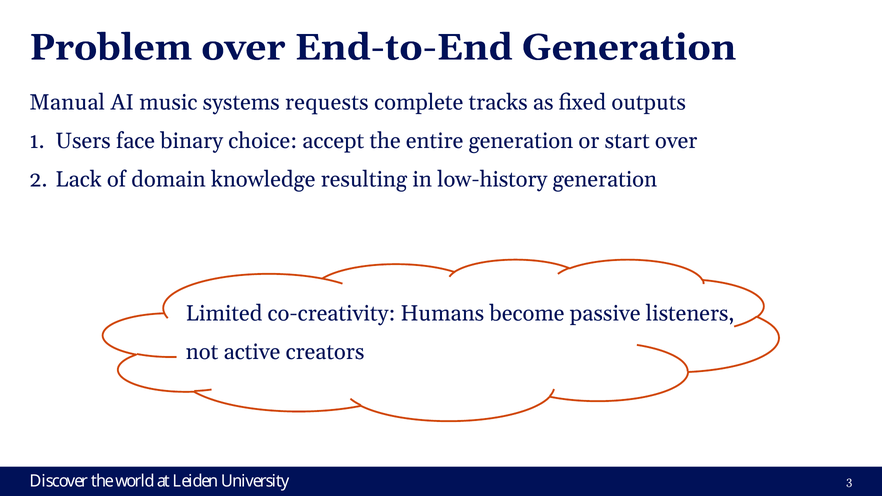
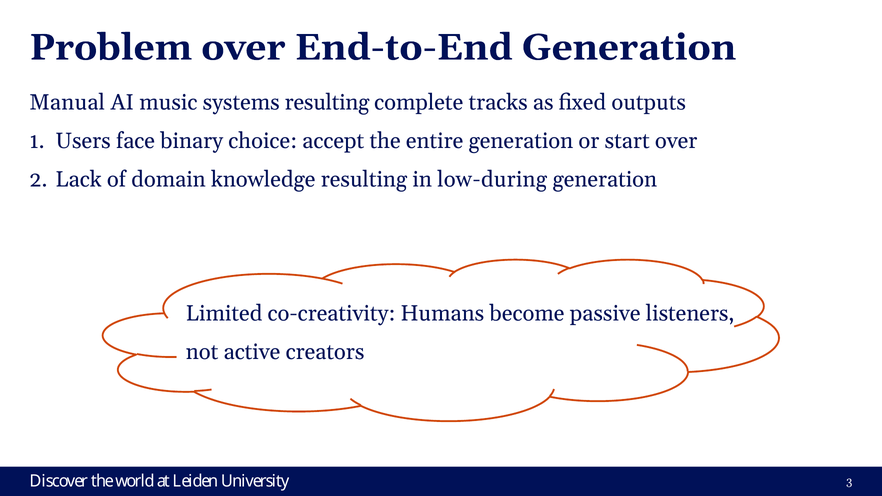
systems requests: requests -> resulting
low-history: low-history -> low-during
